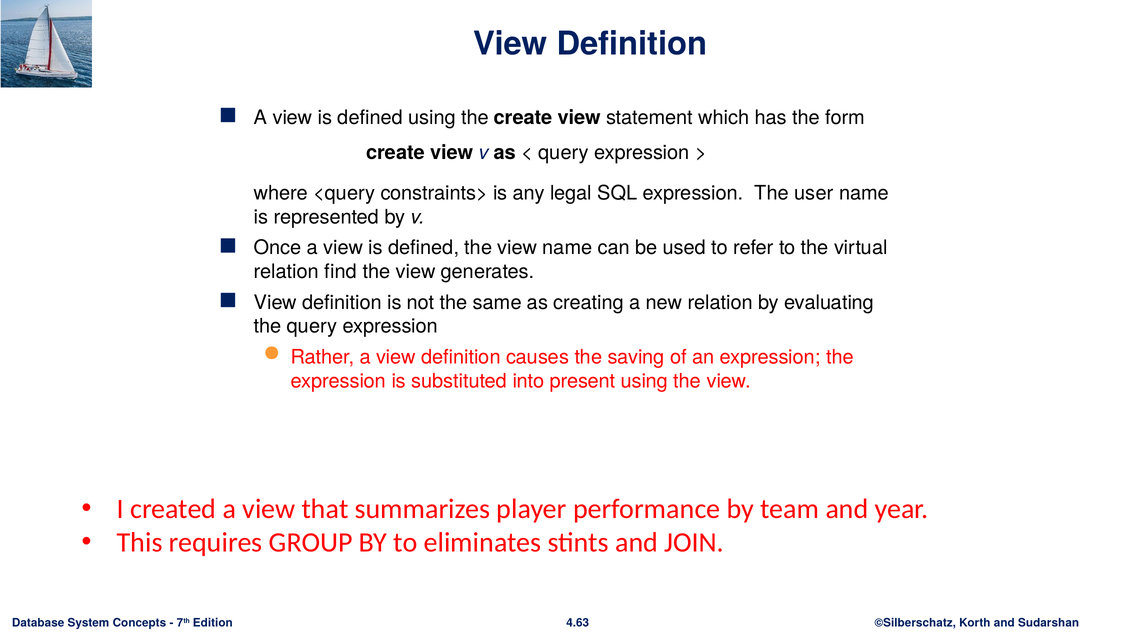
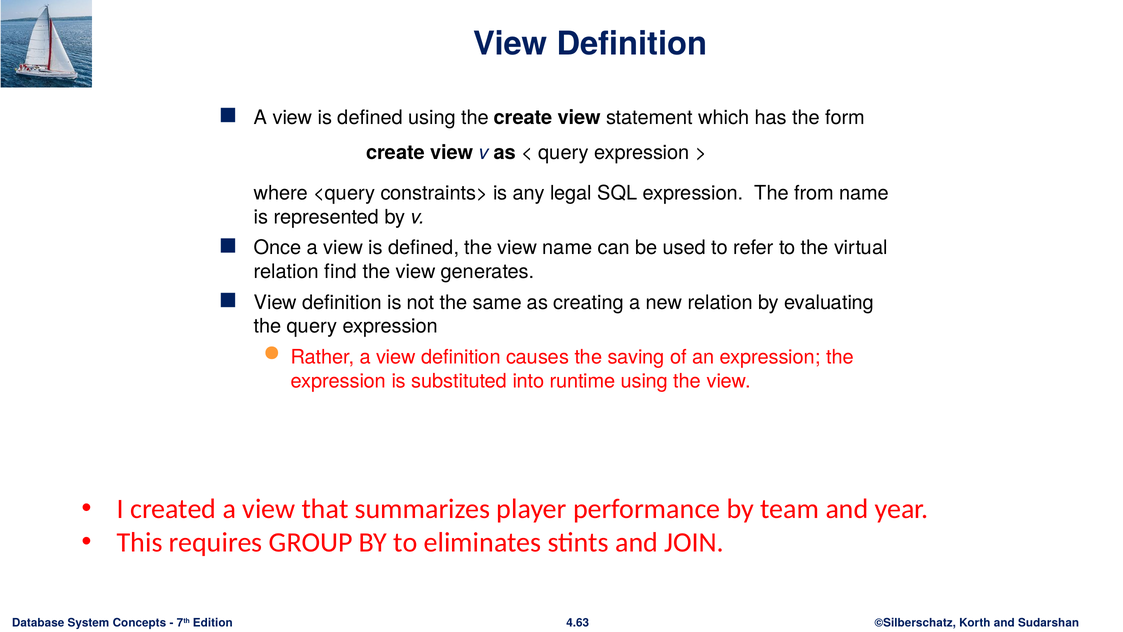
user: user -> from
present: present -> runtime
